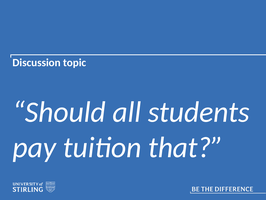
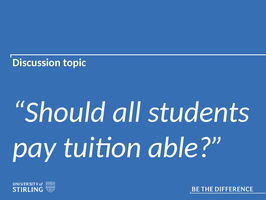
that: that -> able
